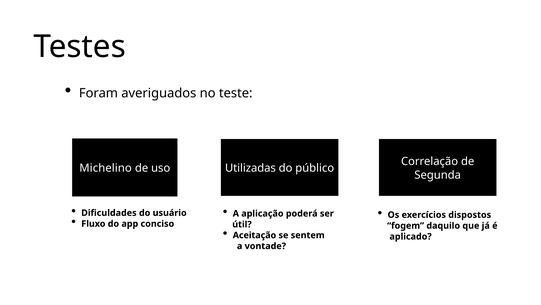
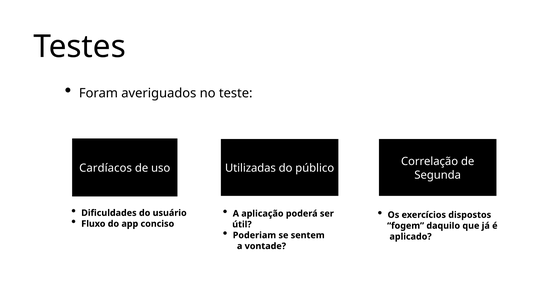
Michelino: Michelino -> Cardíacos
Aceitação: Aceitação -> Poderiam
